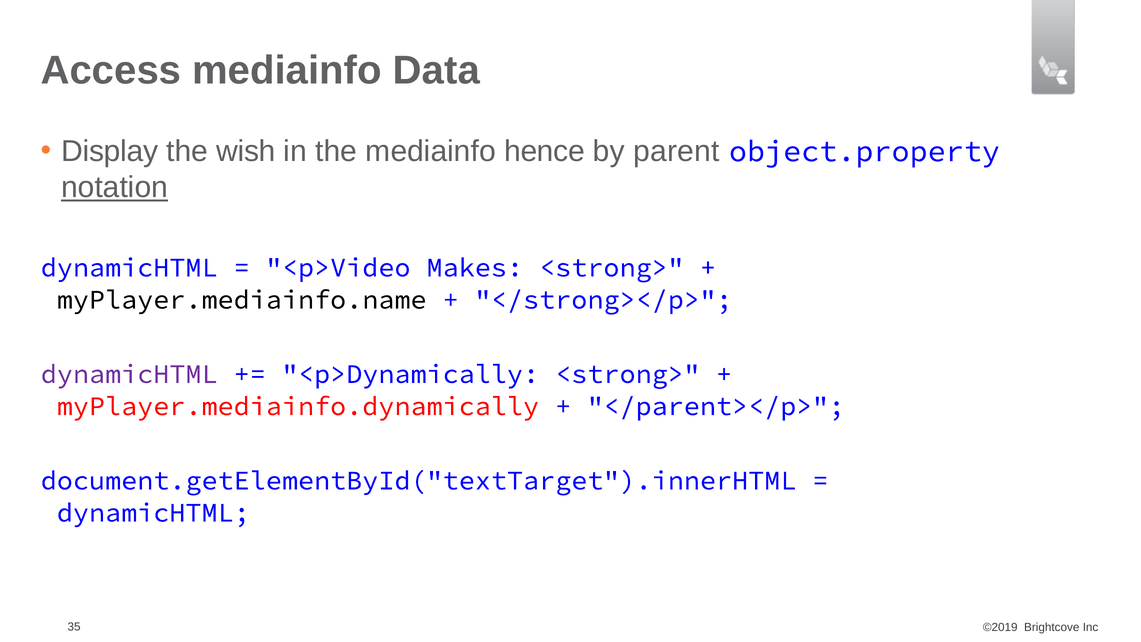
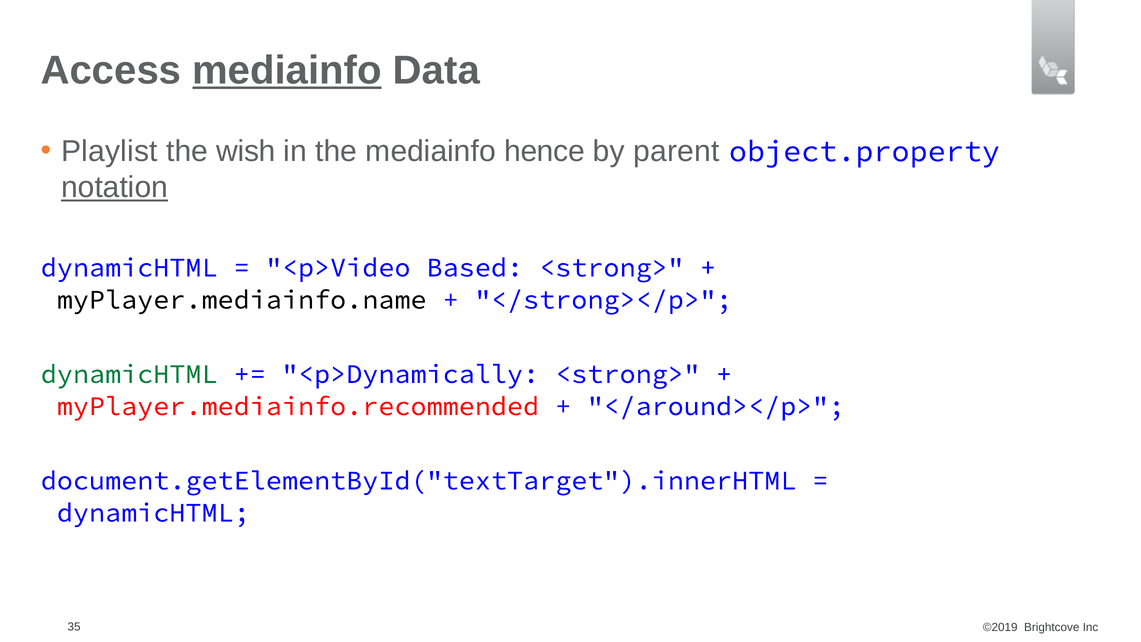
mediainfo at (287, 70) underline: none -> present
Display: Display -> Playlist
Makes: Makes -> Based
dynamicHTML at (129, 374) colour: purple -> green
myPlayer.mediainfo.dynamically: myPlayer.mediainfo.dynamically -> myPlayer.mediainfo.recommended
</parent></p>: </parent></p> -> </around></p>
